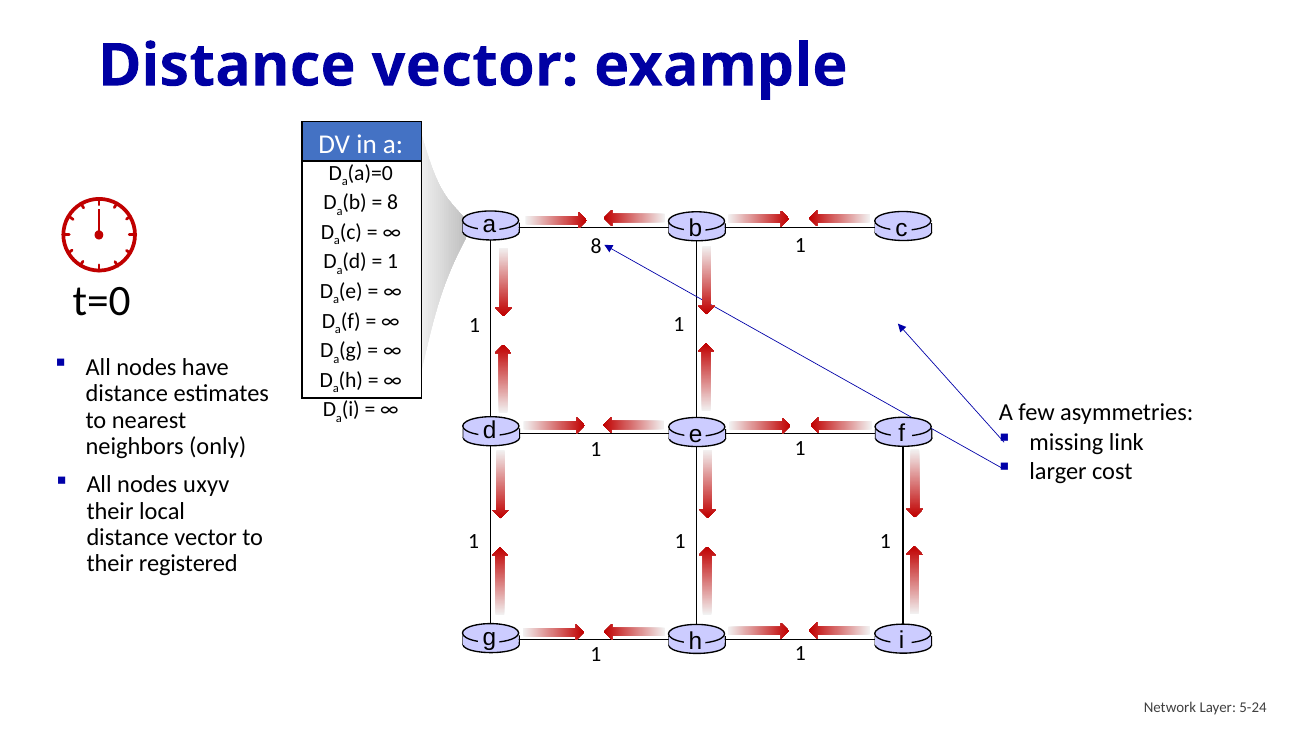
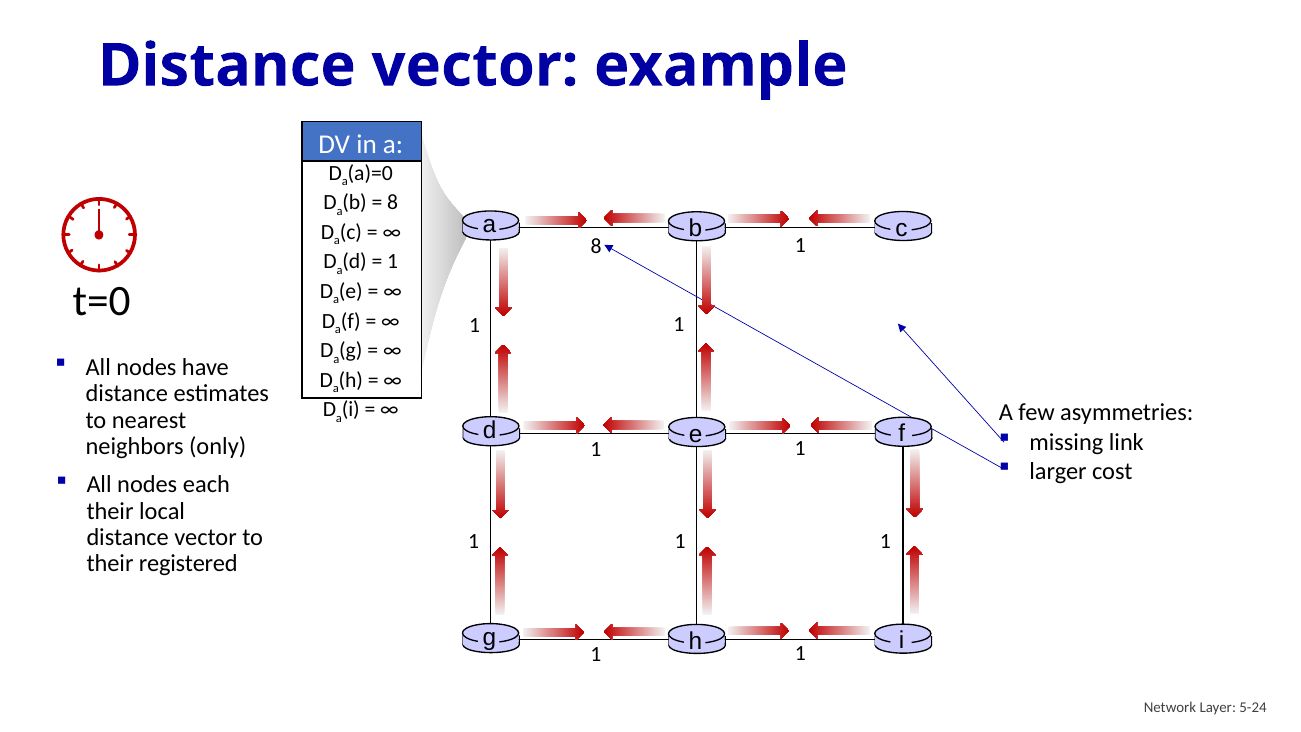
uxyv: uxyv -> each
